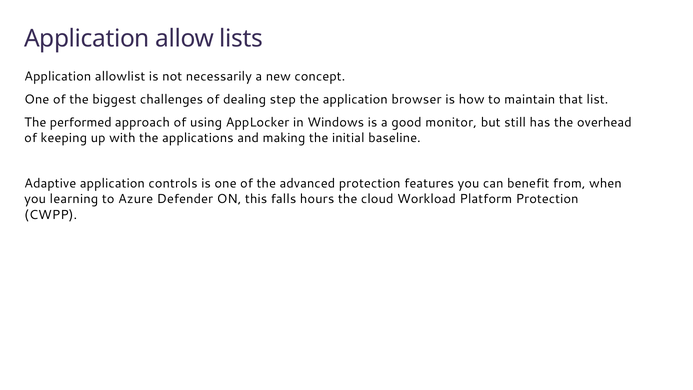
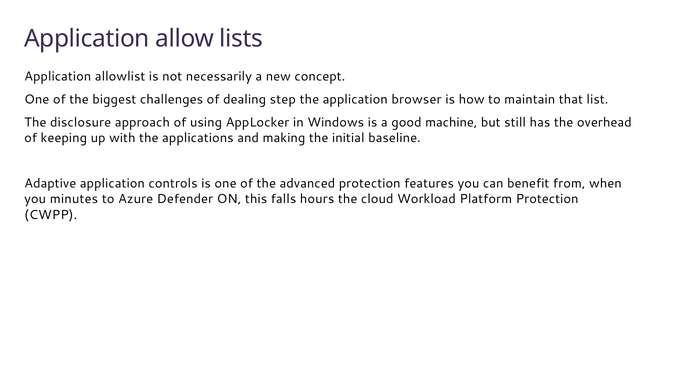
performed: performed -> disclosure
monitor: monitor -> machine
learning: learning -> minutes
